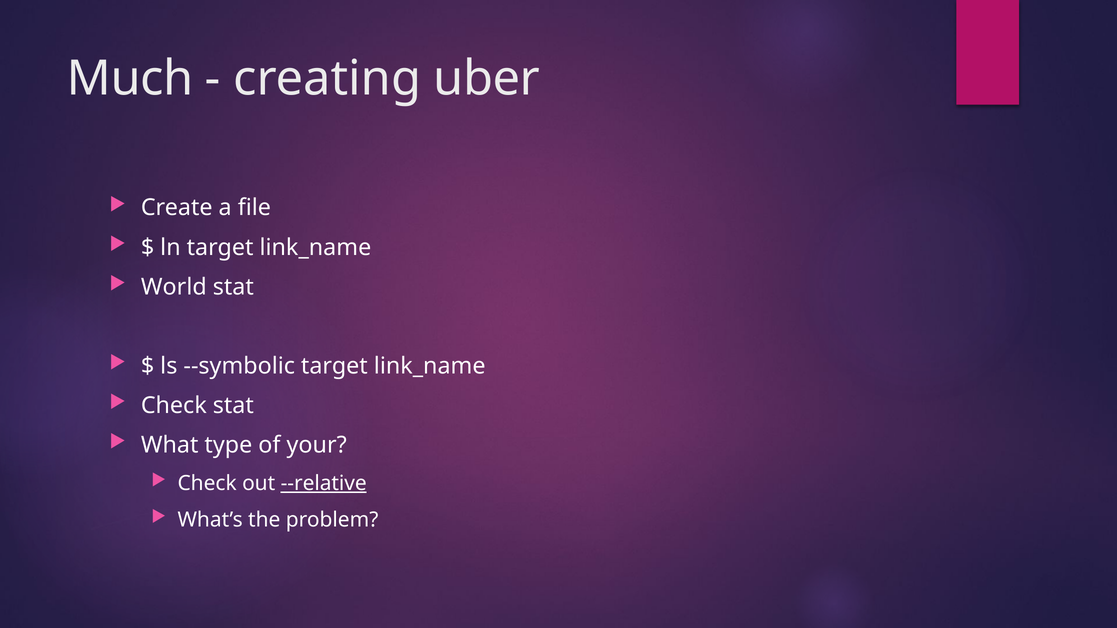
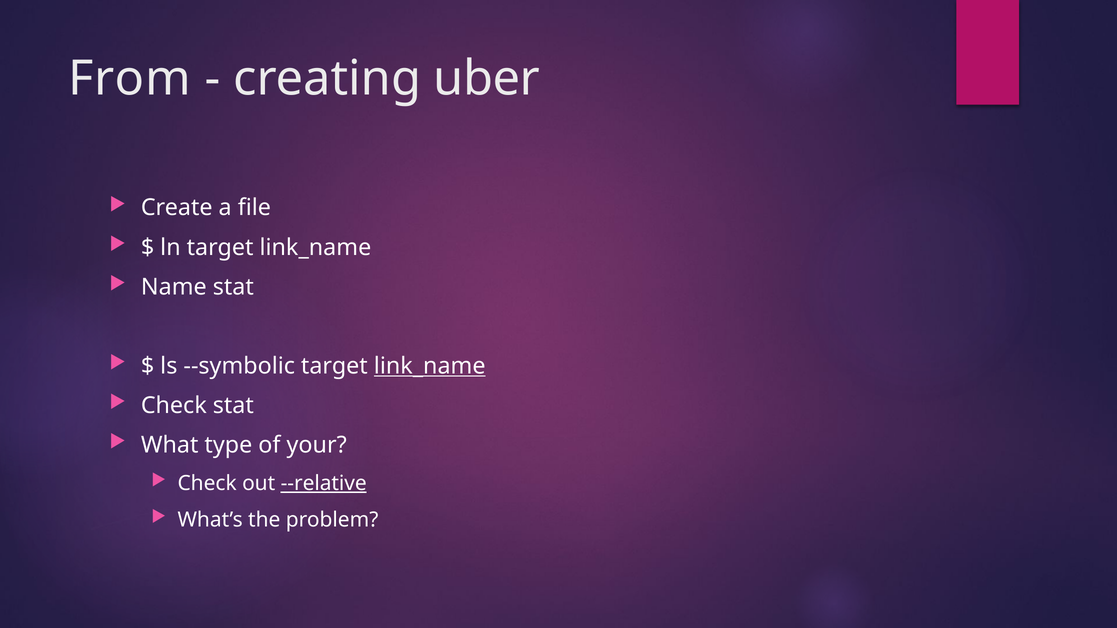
Much: Much -> From
World: World -> Name
link_name at (430, 366) underline: none -> present
